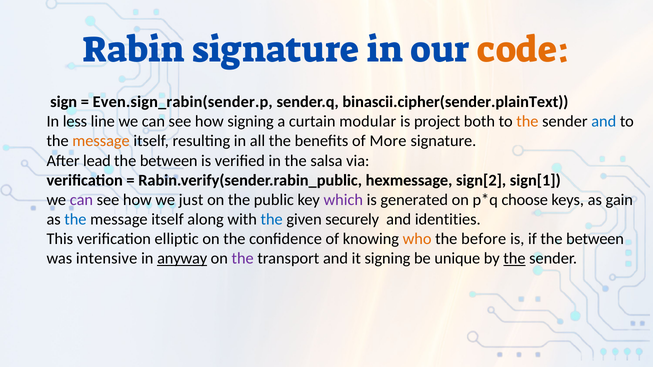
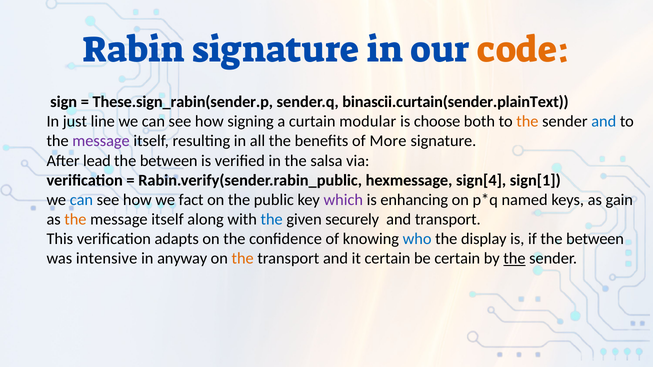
Even.sign_rabin(sender.p: Even.sign_rabin(sender.p -> These.sign_rabin(sender.p
binascii.cipher(sender.plainText: binascii.cipher(sender.plainText -> binascii.curtain(sender.plainText
less: less -> just
project: project -> choose
message at (101, 141) colour: orange -> purple
sign[2: sign[2 -> sign[4
can at (81, 200) colour: purple -> blue
just: just -> fact
generated: generated -> enhancing
choose: choose -> named
the at (75, 220) colour: blue -> orange
and identities: identities -> transport
elliptic: elliptic -> adapts
who colour: orange -> blue
before: before -> display
anyway underline: present -> none
the at (243, 259) colour: purple -> orange
it signing: signing -> certain
be unique: unique -> certain
